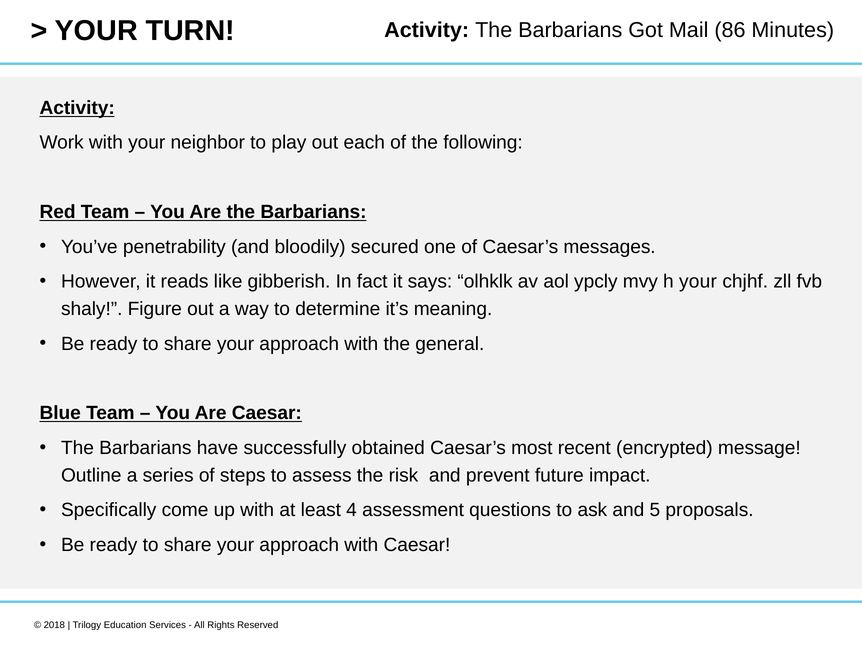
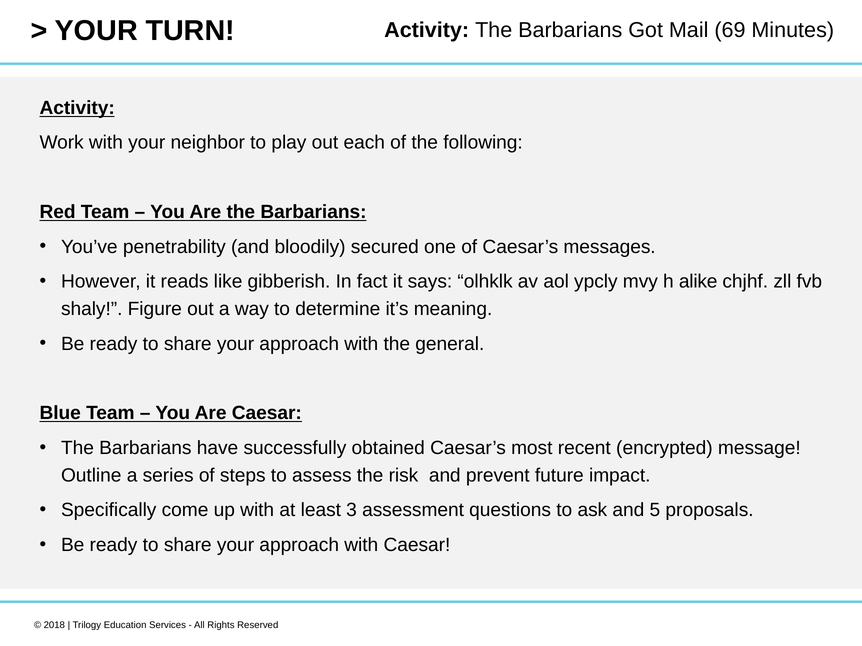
86: 86 -> 69
h your: your -> alike
4: 4 -> 3
